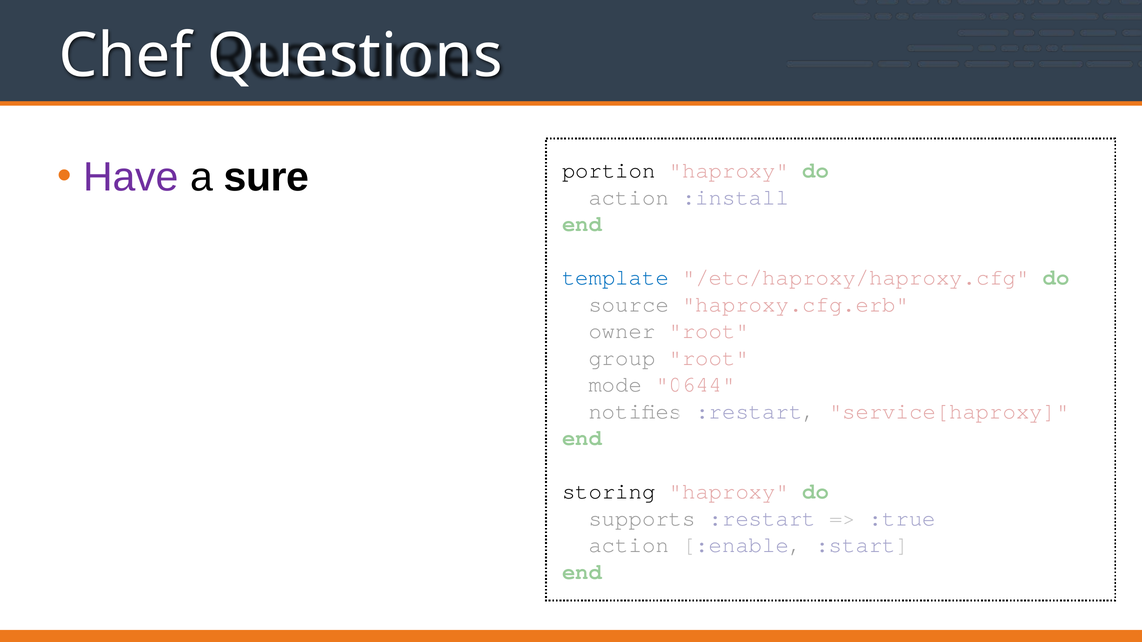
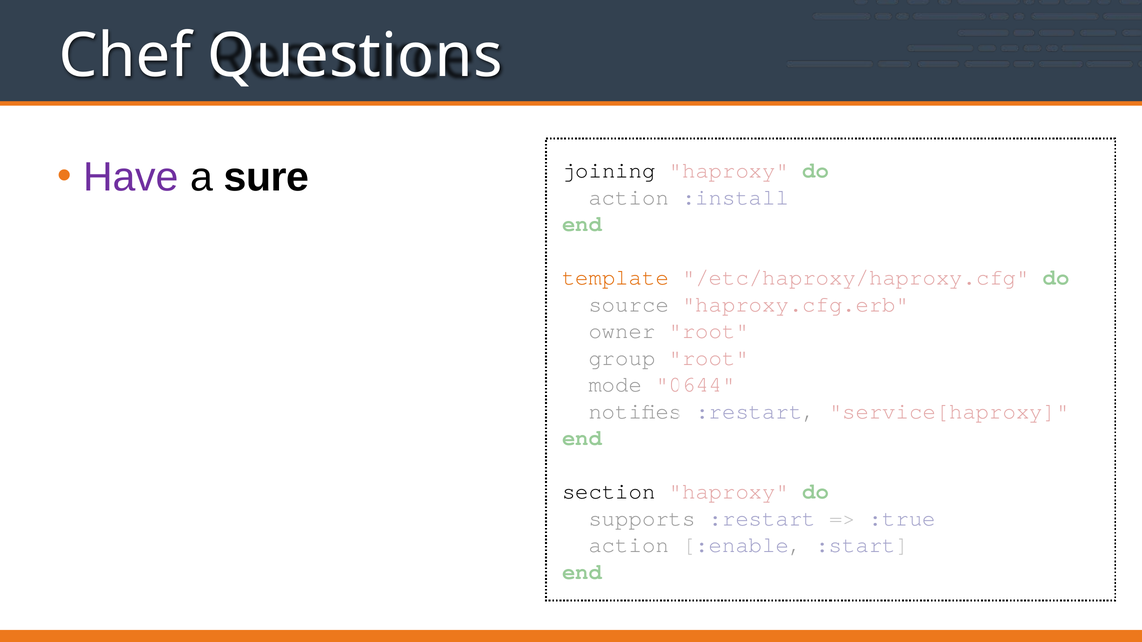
portion: portion -> joining
template colour: blue -> orange
storing: storing -> section
